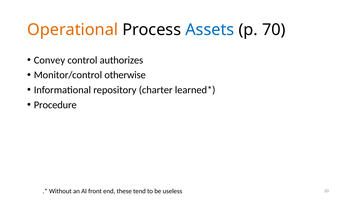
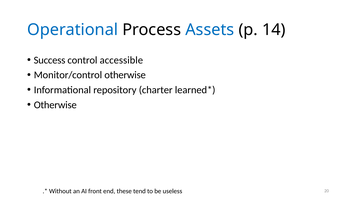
Operational colour: orange -> blue
70: 70 -> 14
Convey: Convey -> Success
authorizes: authorizes -> accessible
Procedure at (55, 105): Procedure -> Otherwise
